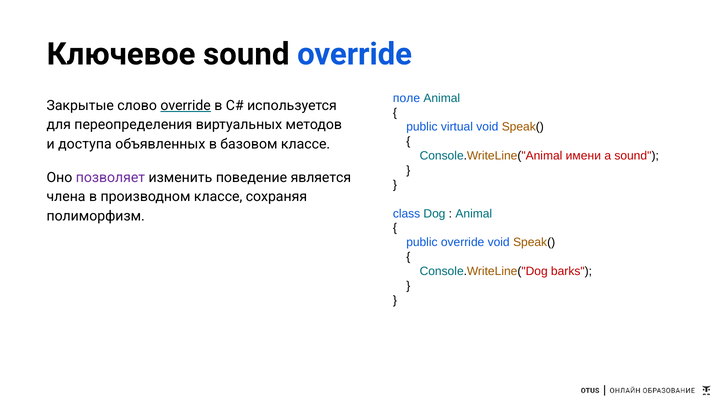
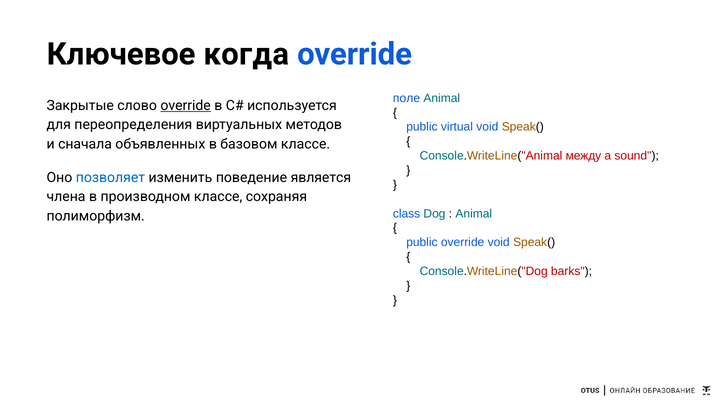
Ключевое sound: sound -> когда
доступа: доступа -> сначала
имени: имени -> между
позволяет colour: purple -> blue
